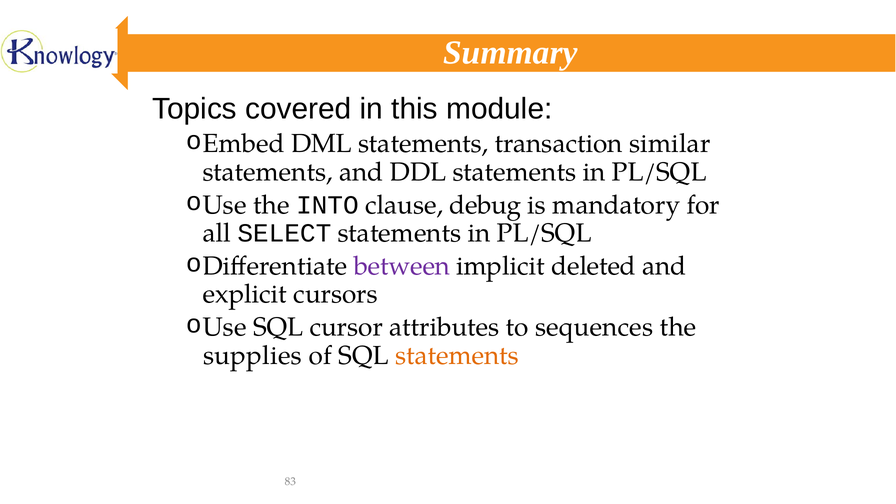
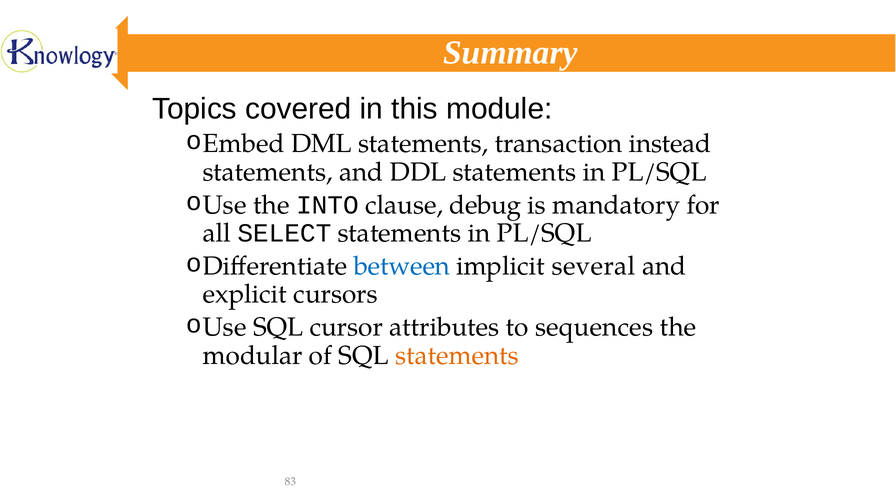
similar: similar -> instead
between colour: purple -> blue
deleted: deleted -> several
supplies: supplies -> modular
